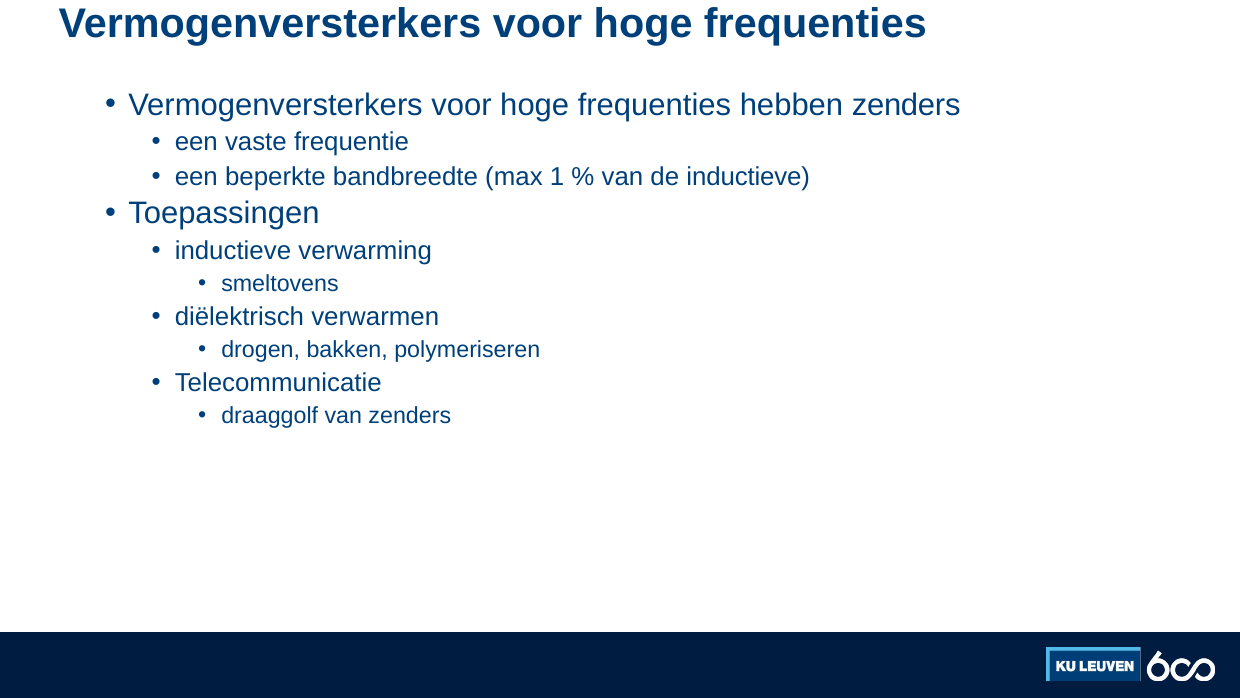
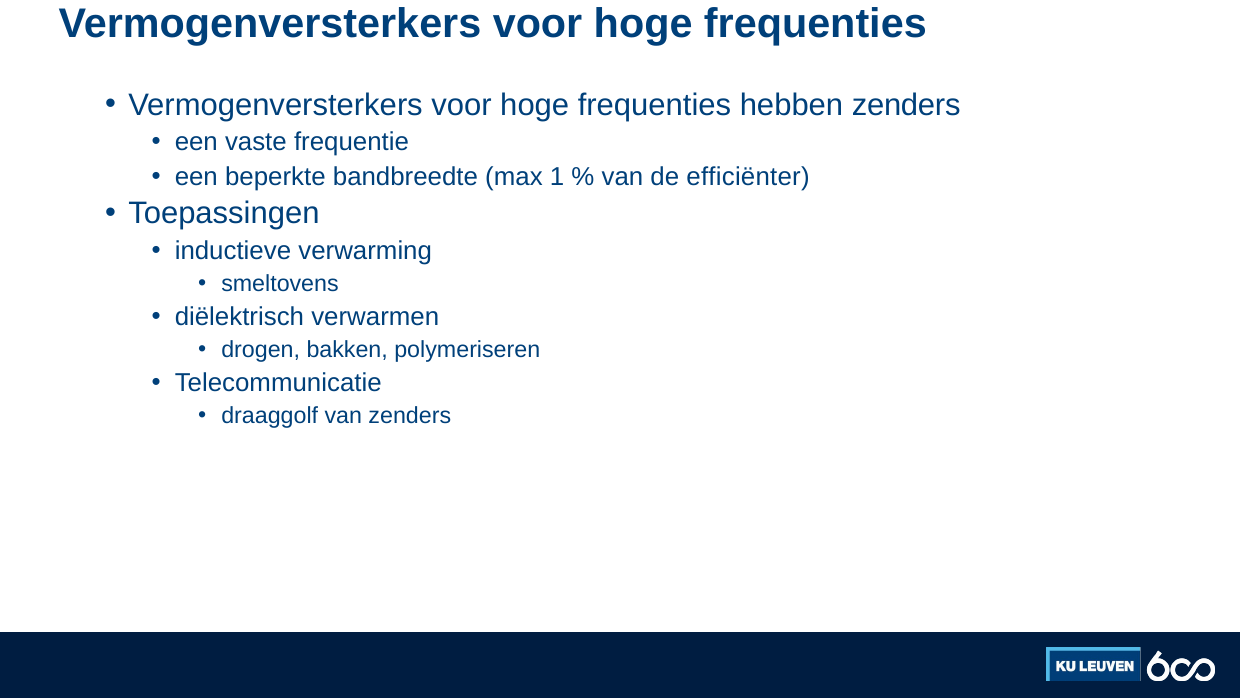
de inductieve: inductieve -> efficiënter
